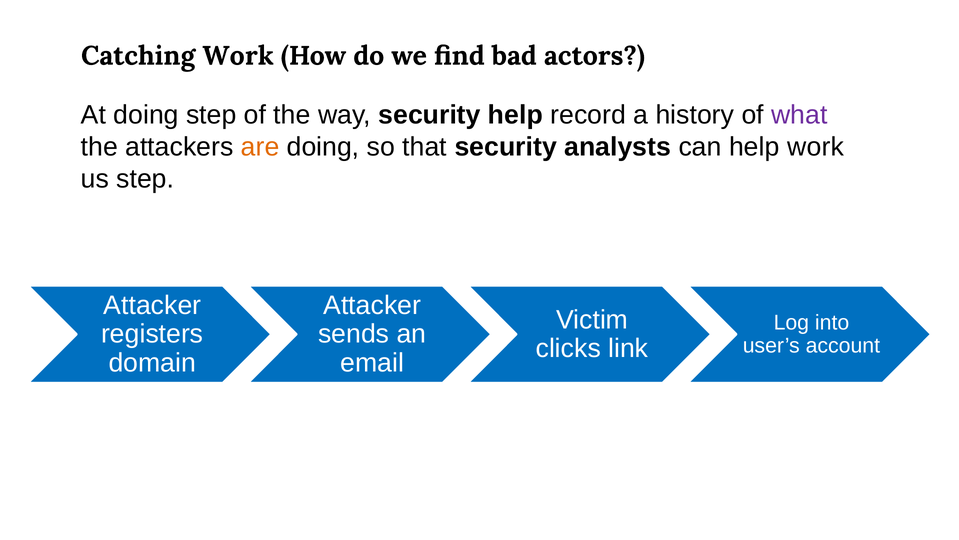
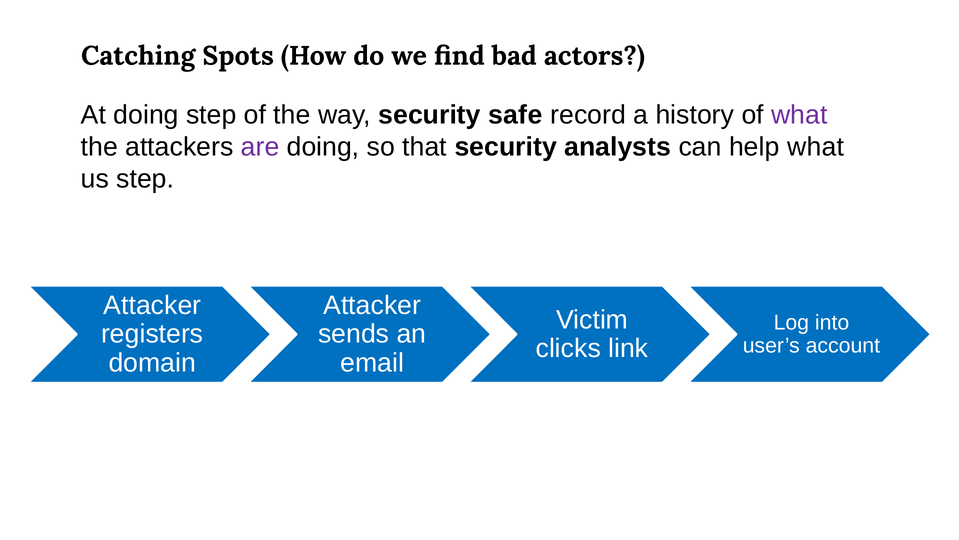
Catching Work: Work -> Spots
security help: help -> safe
are colour: orange -> purple
help work: work -> what
